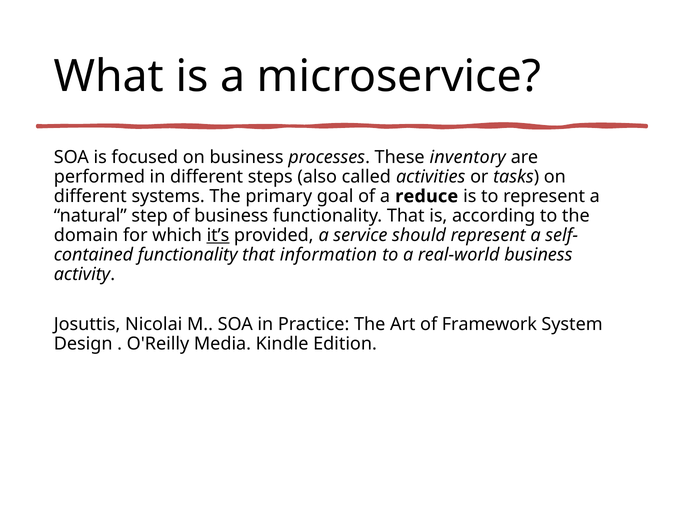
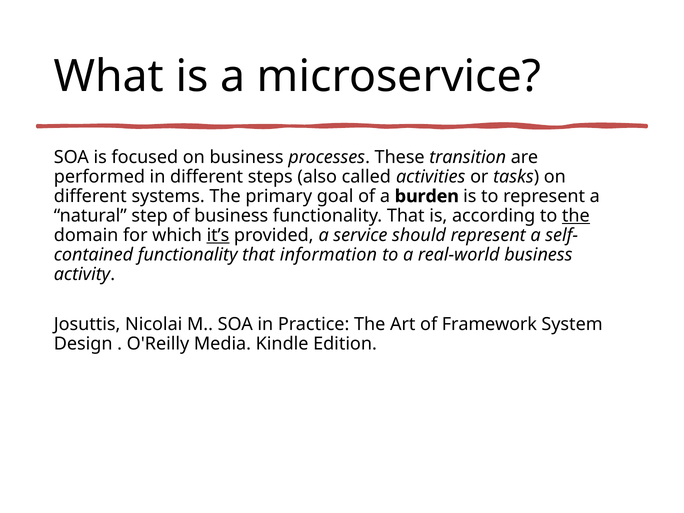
inventory: inventory -> transition
reduce: reduce -> burden
the at (576, 216) underline: none -> present
